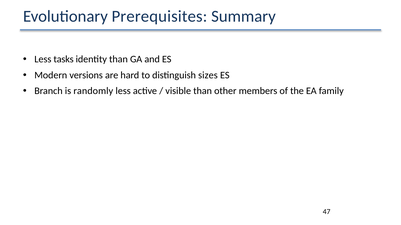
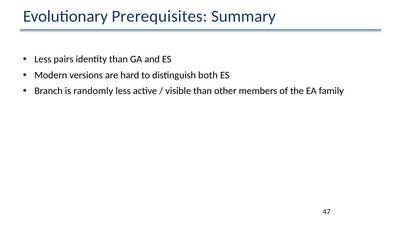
tasks: tasks -> pairs
sizes: sizes -> both
